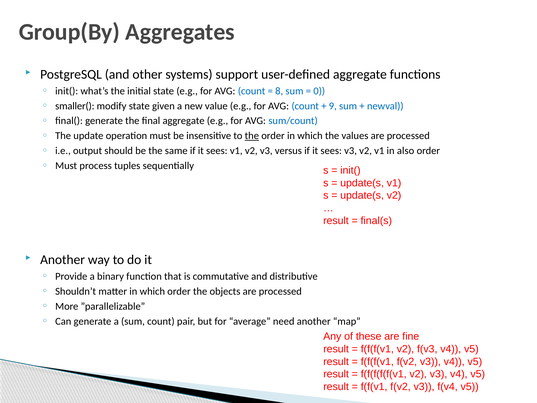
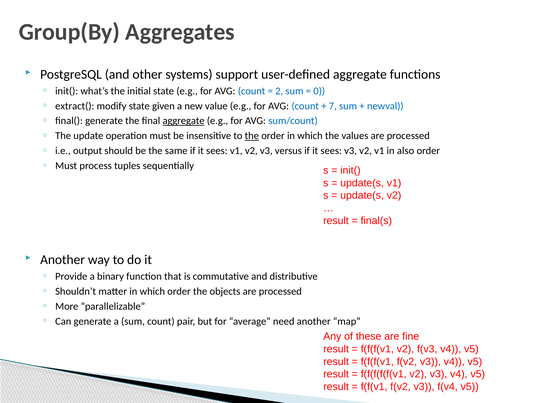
8: 8 -> 2
smaller(: smaller( -> extract(
9: 9 -> 7
aggregate at (184, 121) underline: none -> present
